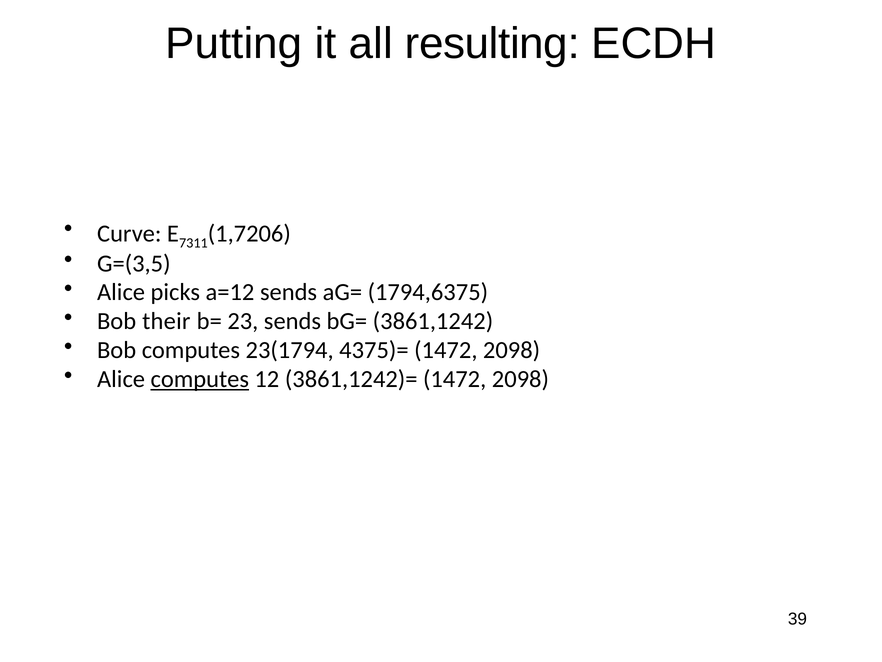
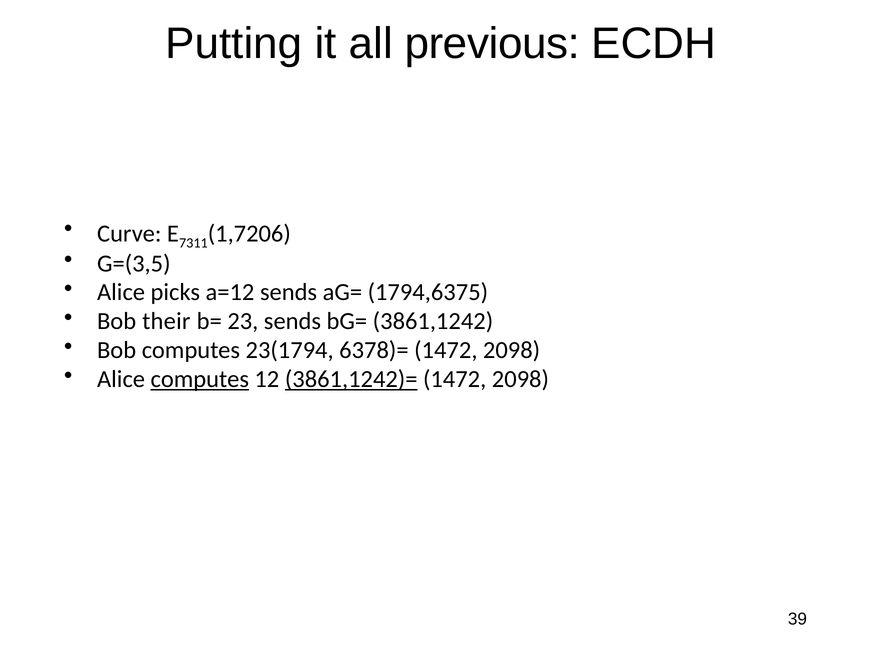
resulting: resulting -> previous
4375)=: 4375)= -> 6378)=
3861,1242)= underline: none -> present
